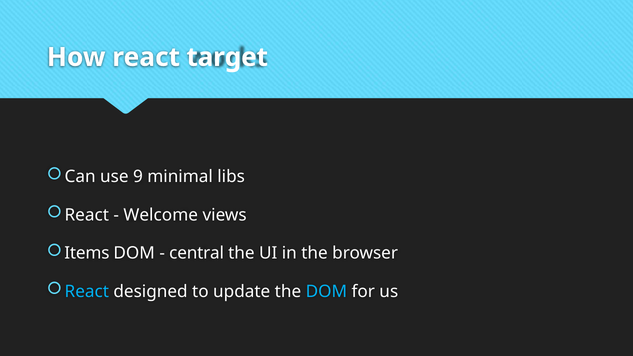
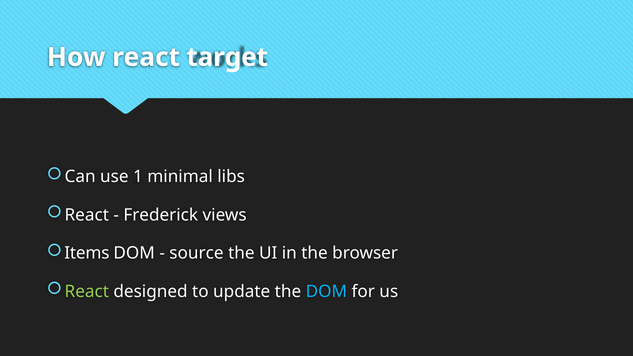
9: 9 -> 1
Welcome: Welcome -> Frederick
central: central -> source
React at (87, 292) colour: light blue -> light green
